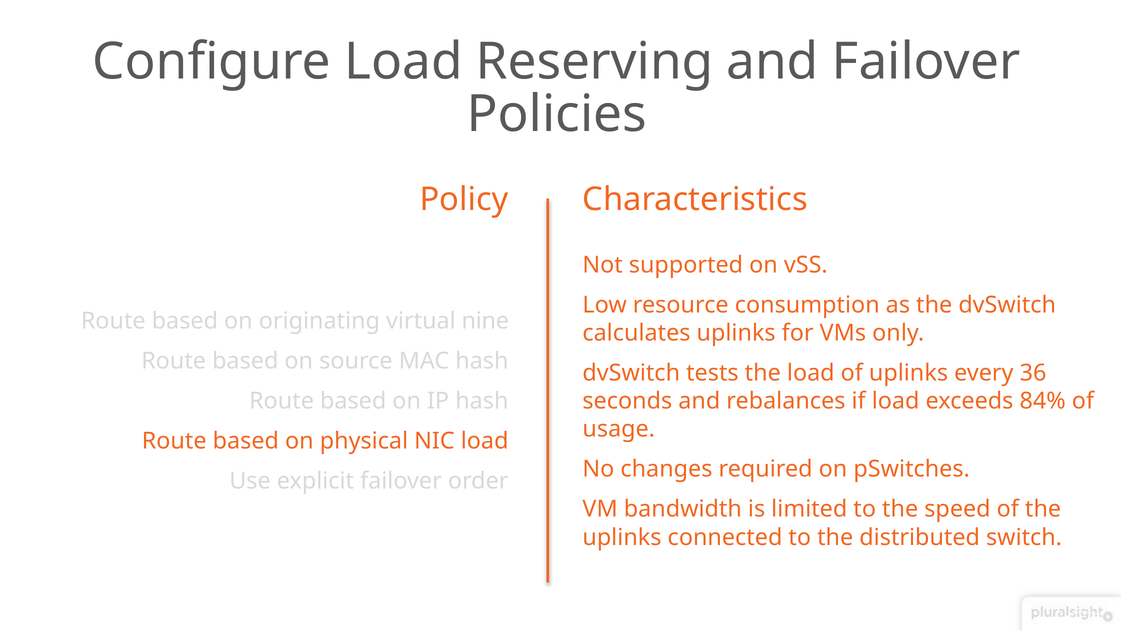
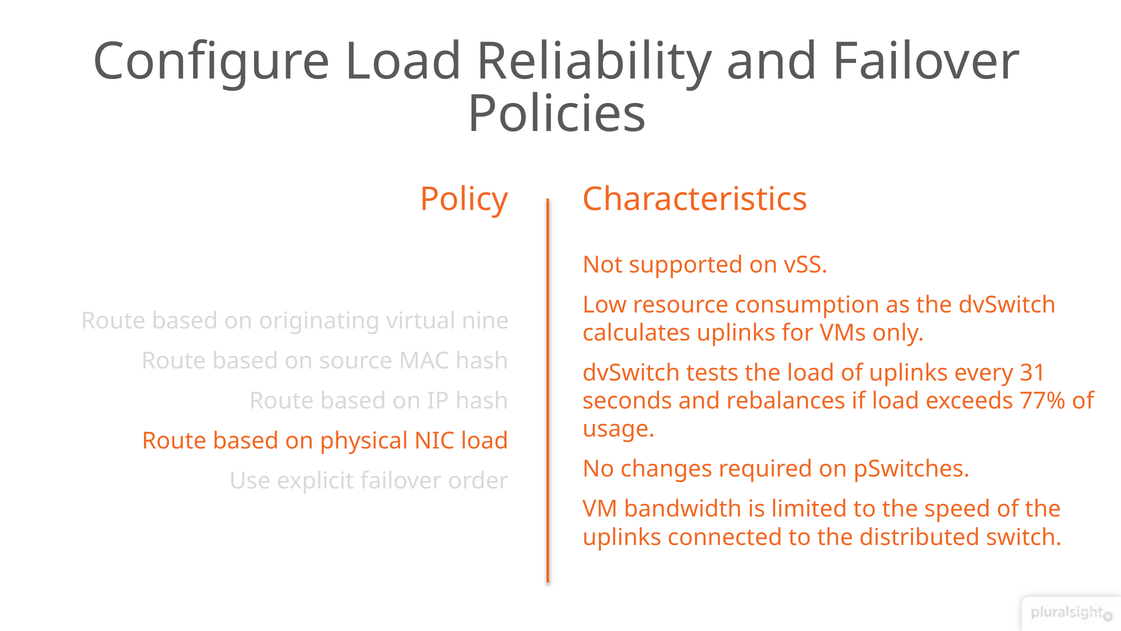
Reserving: Reserving -> Reliability
36: 36 -> 31
84%: 84% -> 77%
